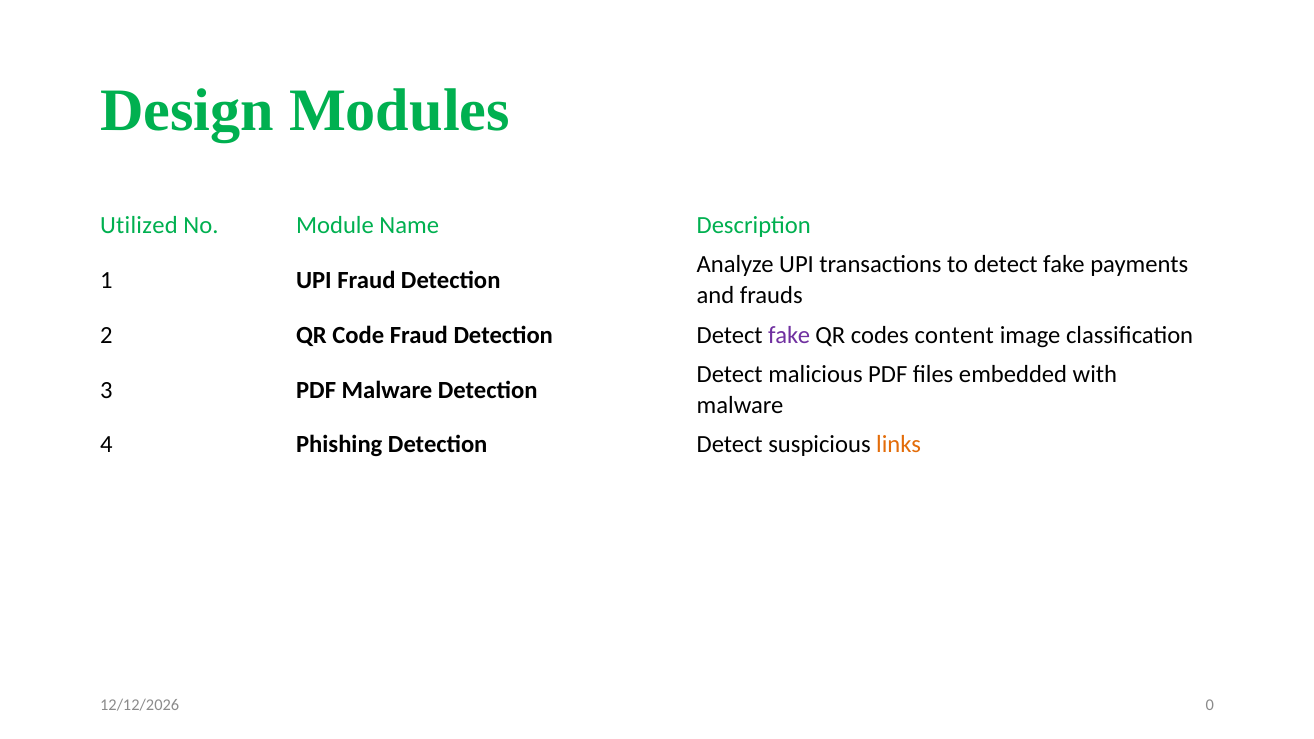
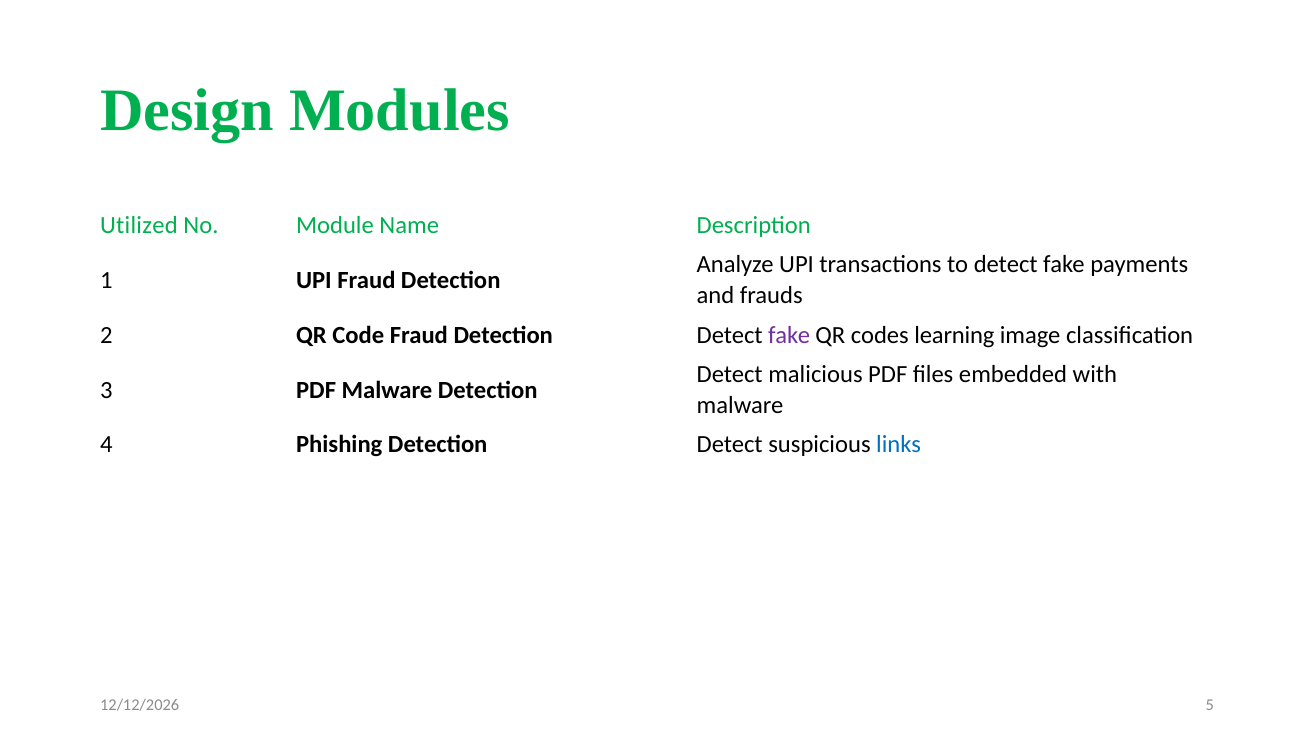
content: content -> learning
links colour: orange -> blue
0: 0 -> 5
